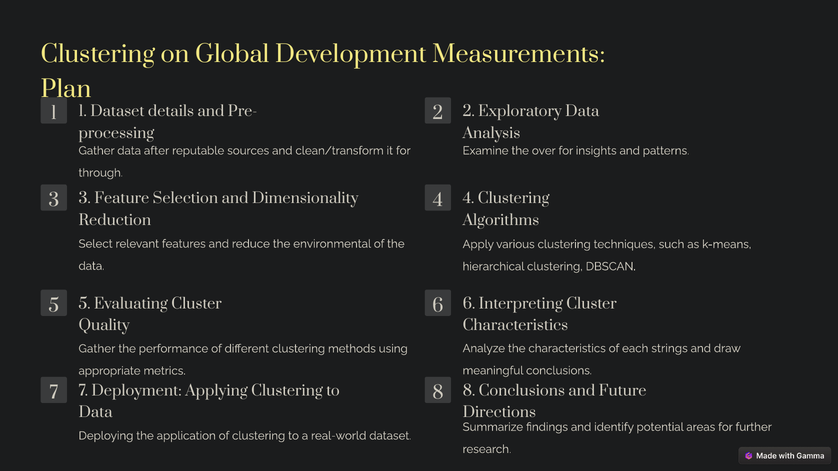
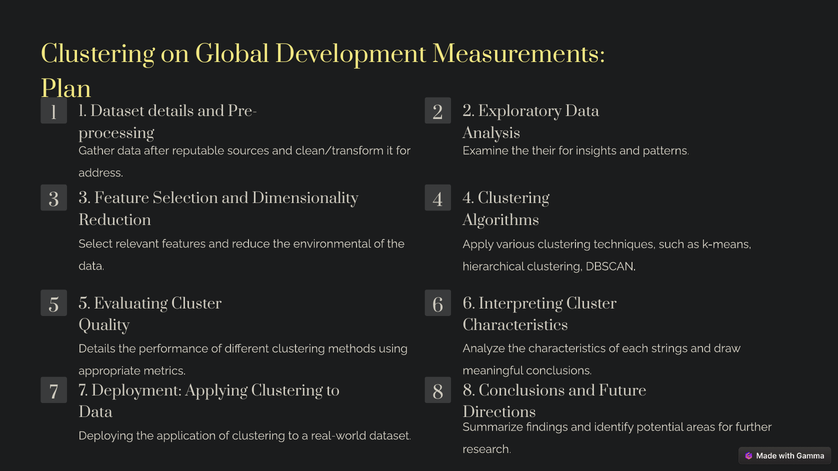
over: over -> their
through: through -> address
Gather at (97, 349): Gather -> Details
